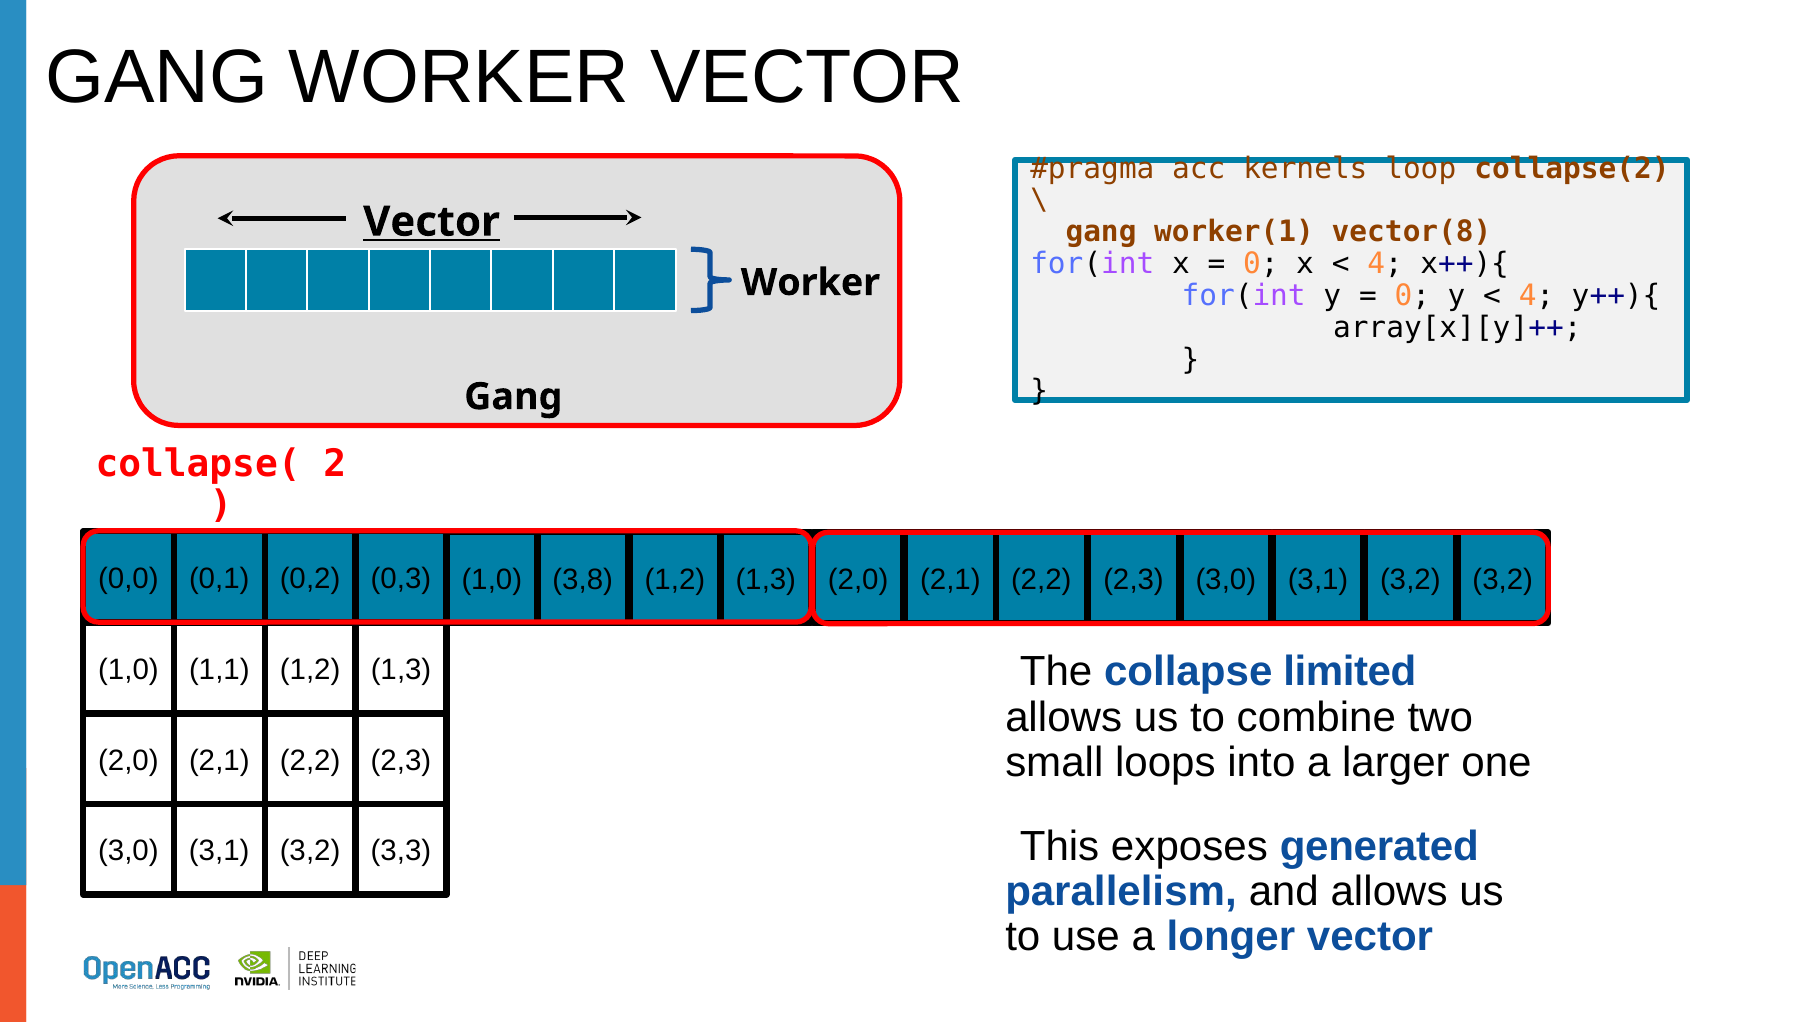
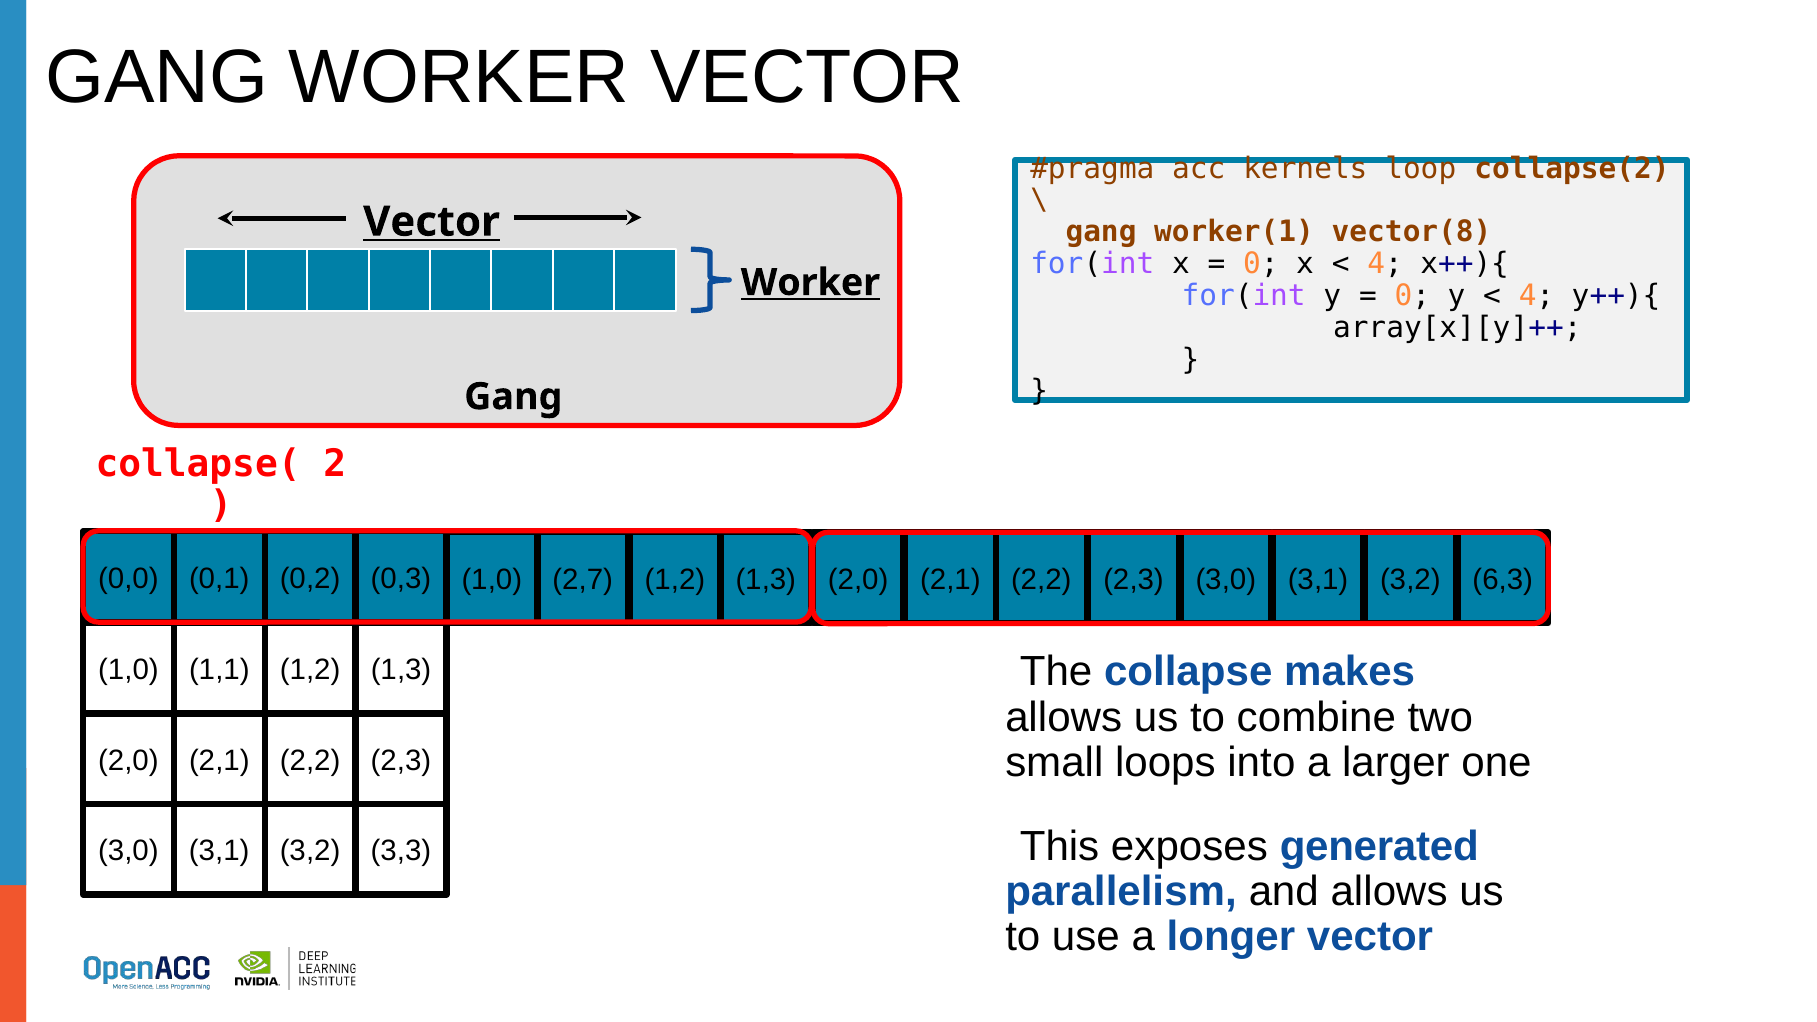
Worker at (810, 283) underline: none -> present
3,8: 3,8 -> 2,7
3,2 3,2: 3,2 -> 6,3
limited: limited -> makes
